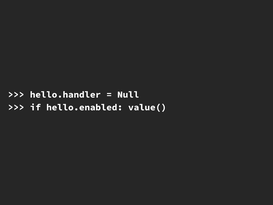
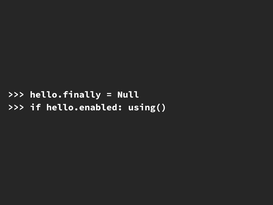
hello.handler: hello.handler -> hello.finally
value(: value( -> using(
